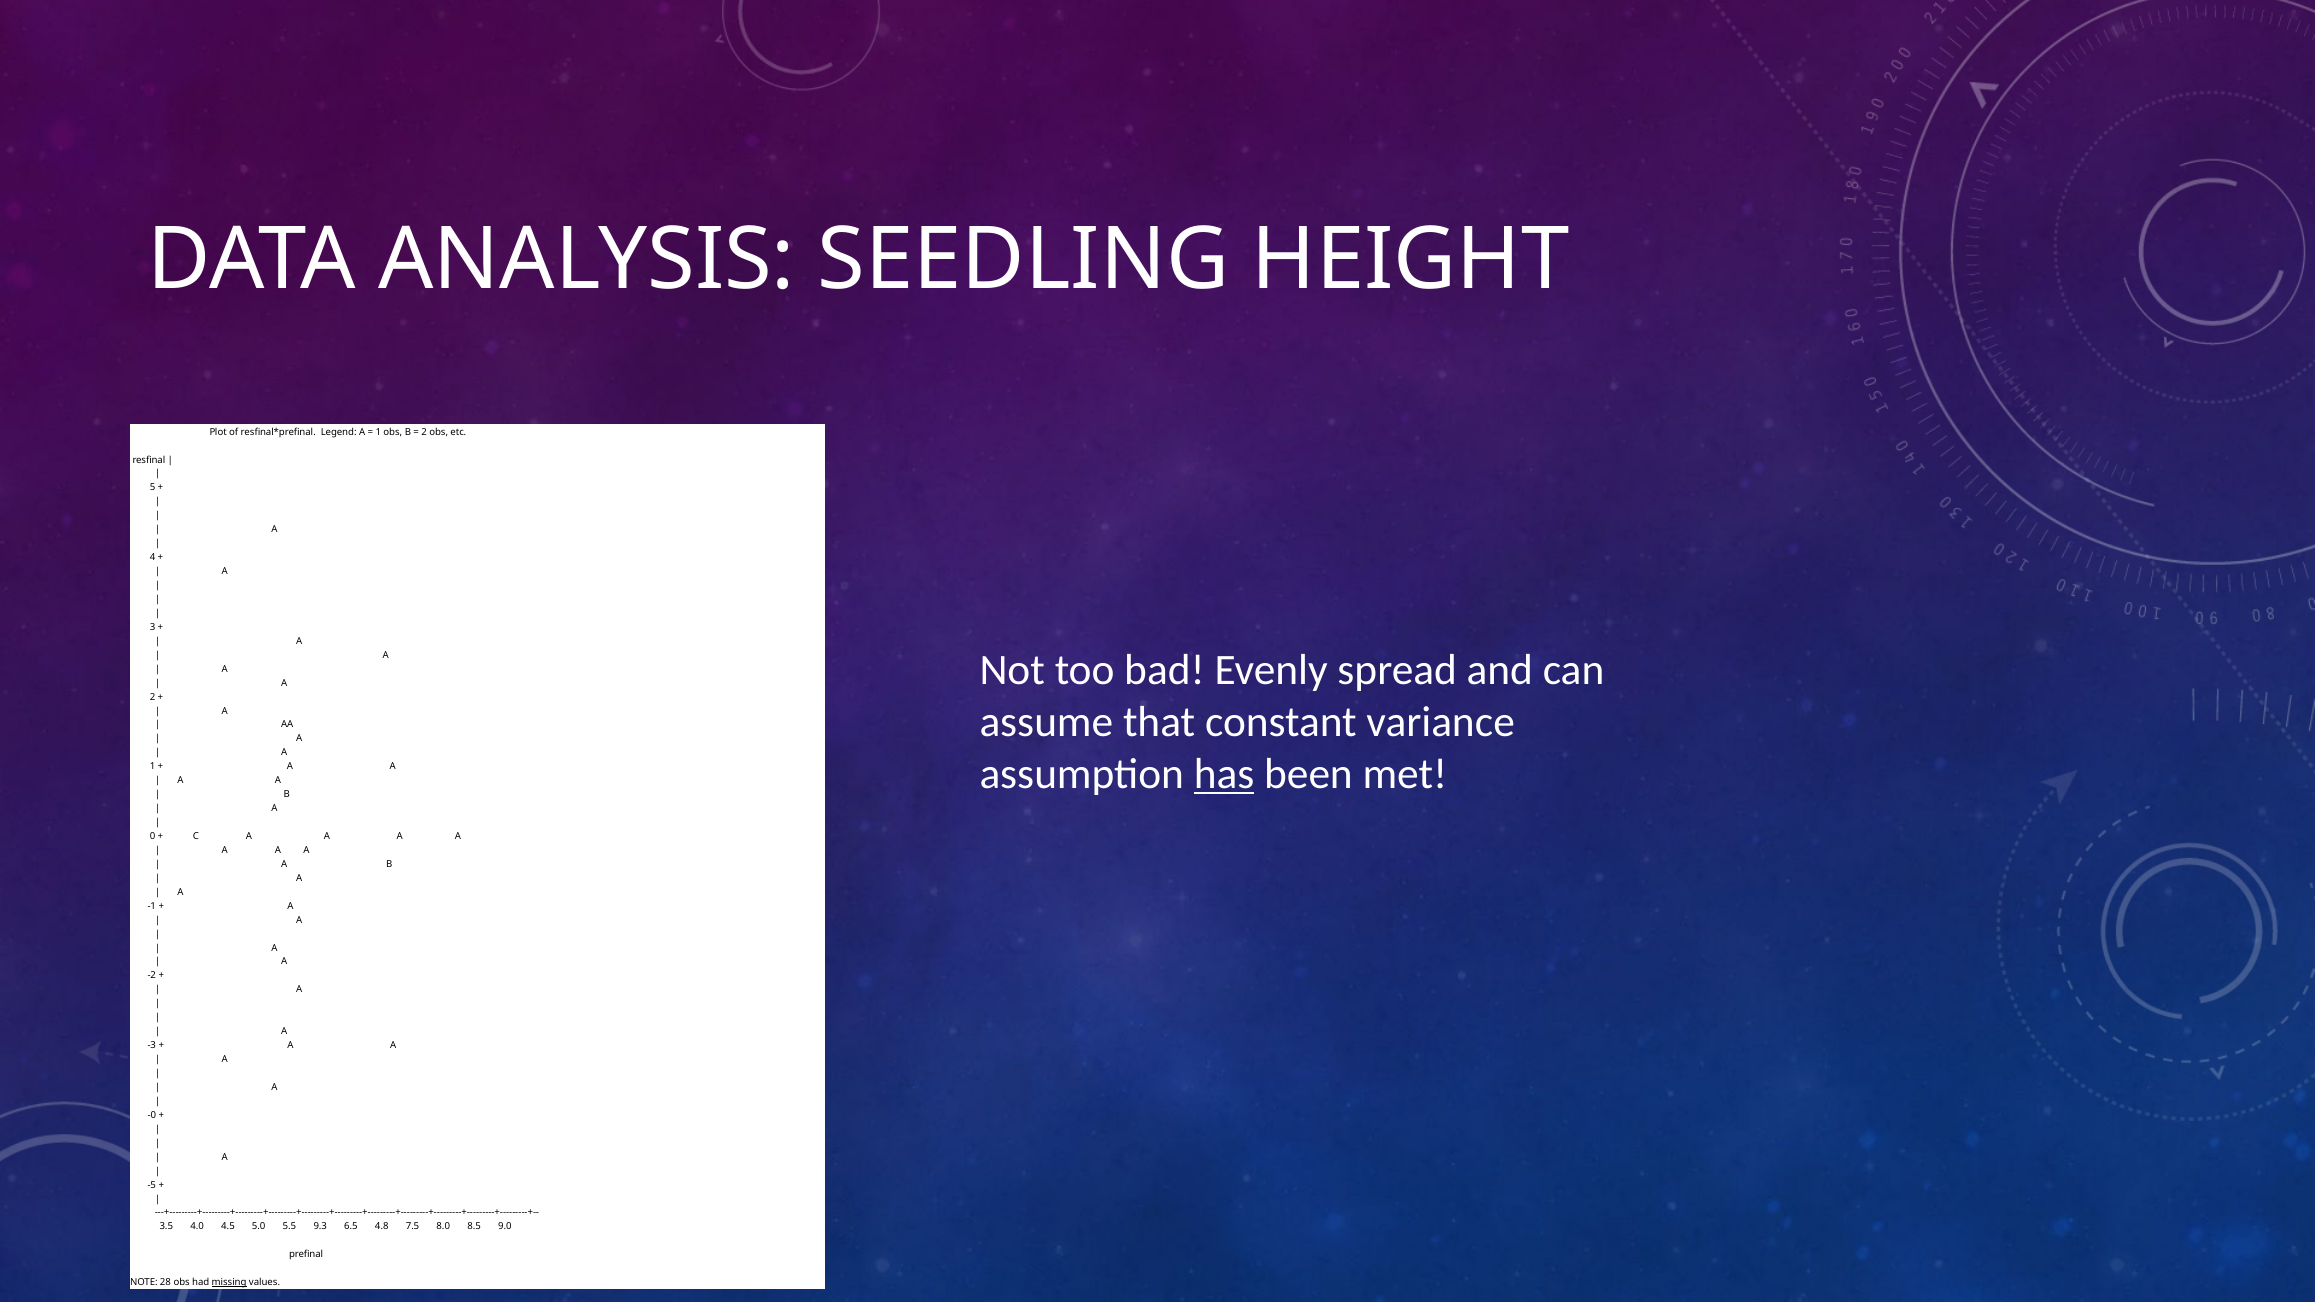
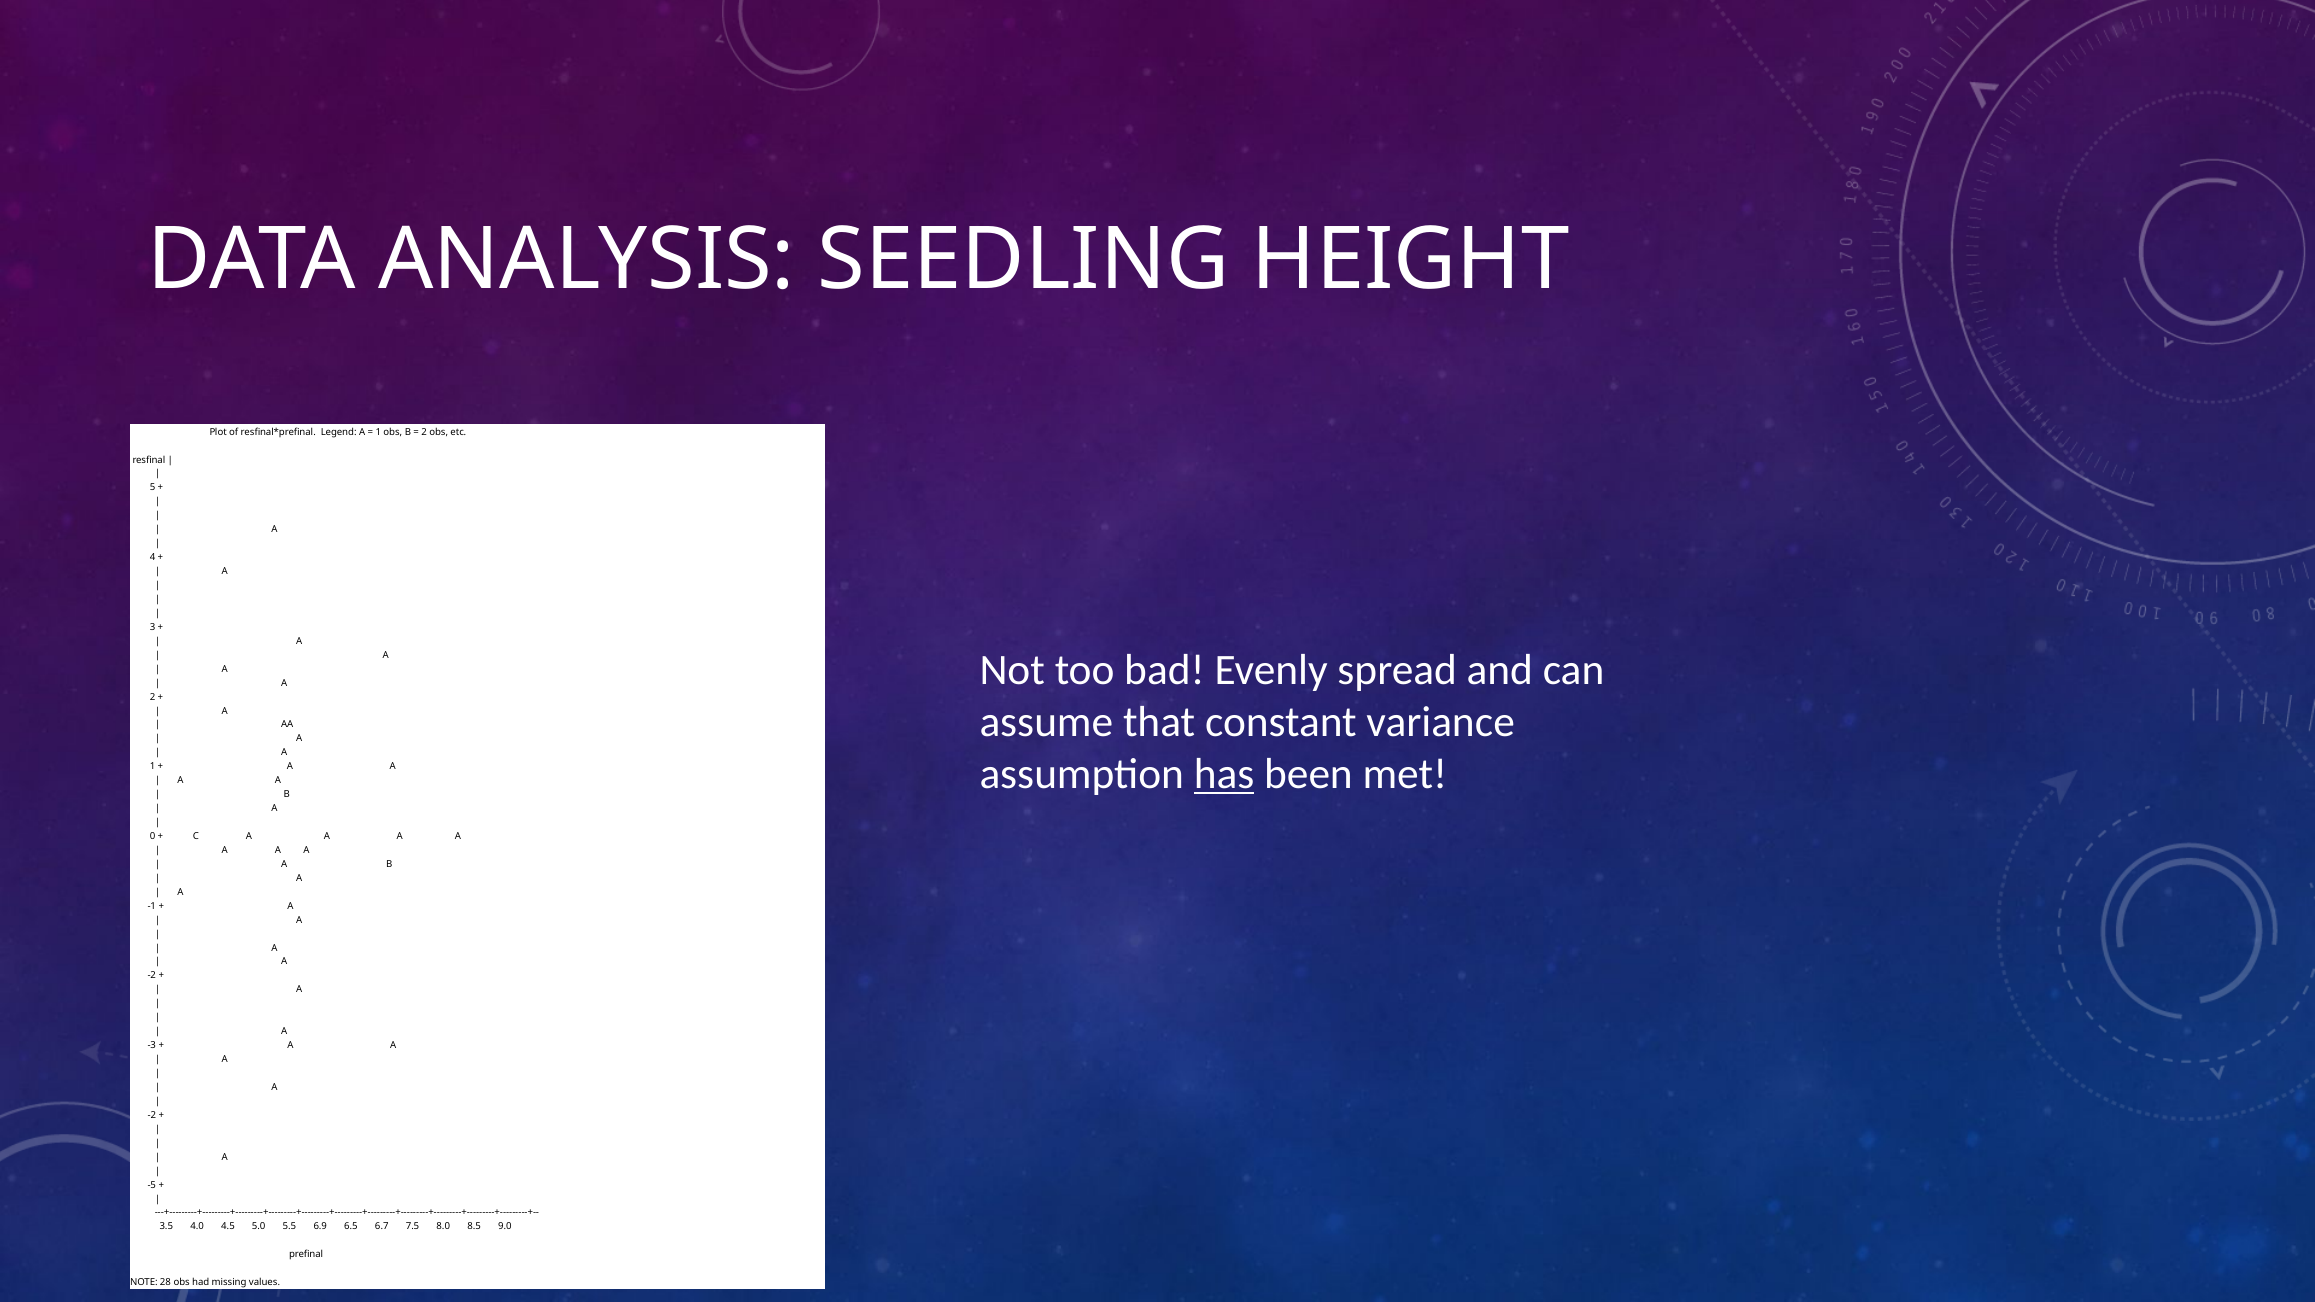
-0 at (152, 1115): -0 -> -2
9.3: 9.3 -> 6.9
4.8: 4.8 -> 6.7
missing underline: present -> none
